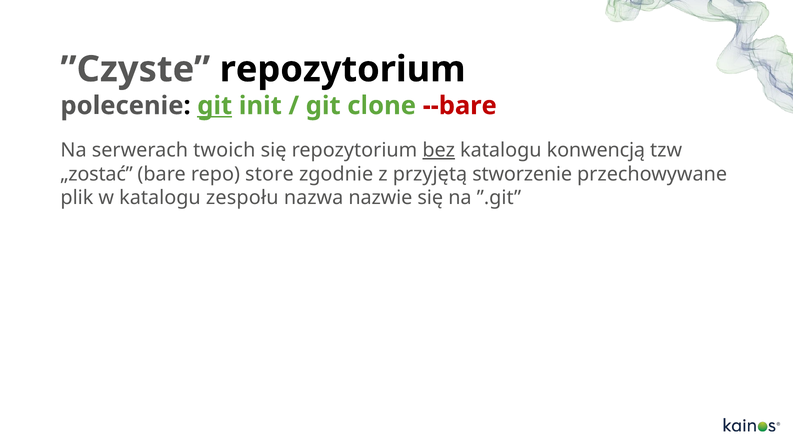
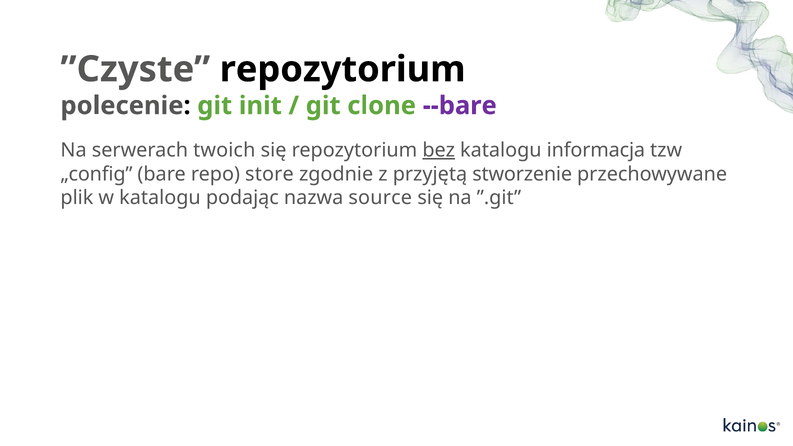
git at (215, 106) underline: present -> none
--bare colour: red -> purple
konwencją: konwencją -> informacja
„zostać: „zostać -> „config
zespołu: zespołu -> podając
nazwie: nazwie -> source
